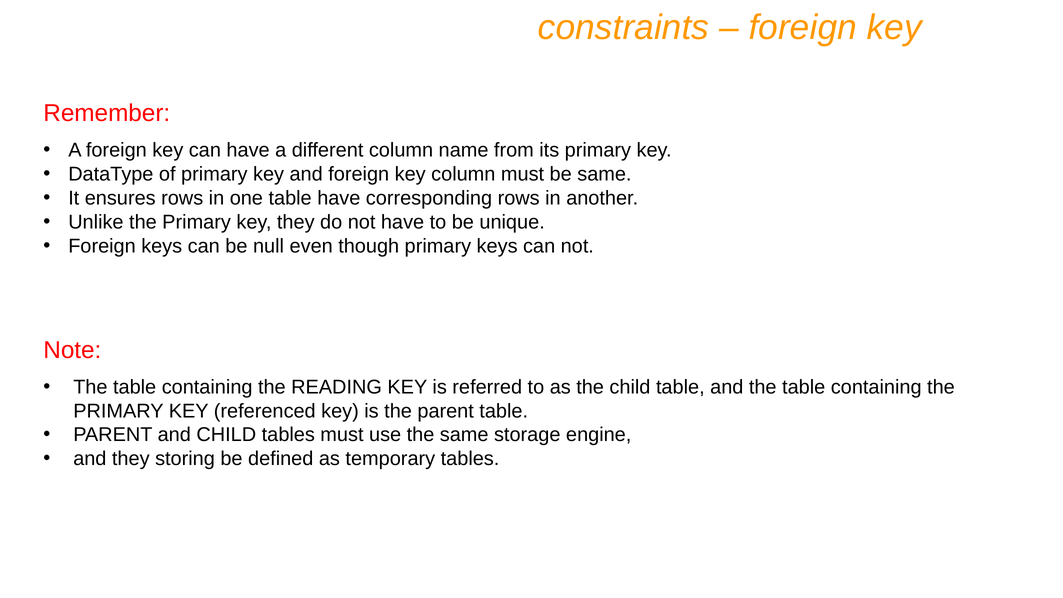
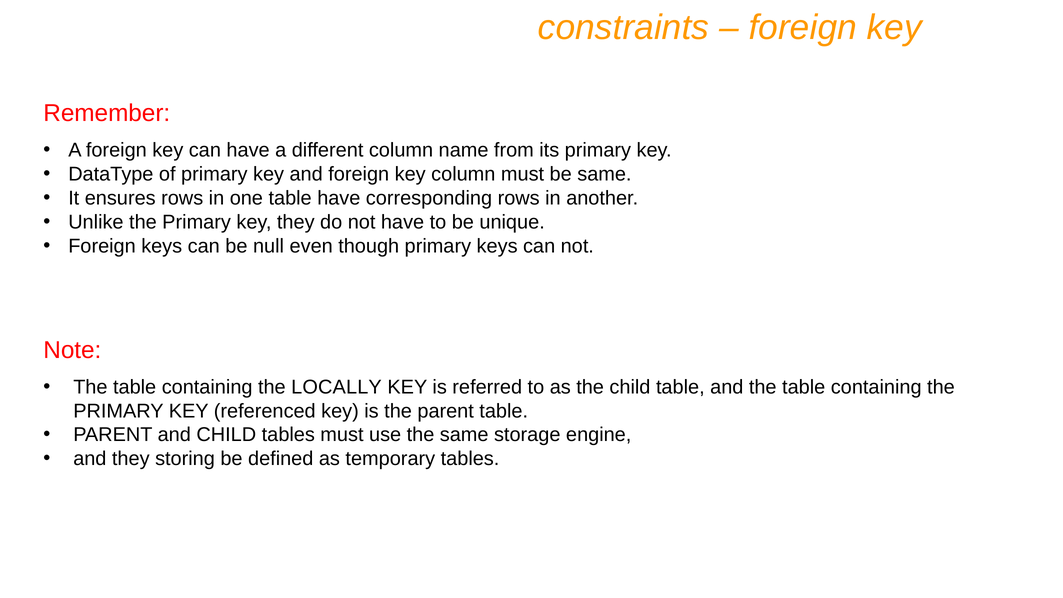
READING: READING -> LOCALLY
